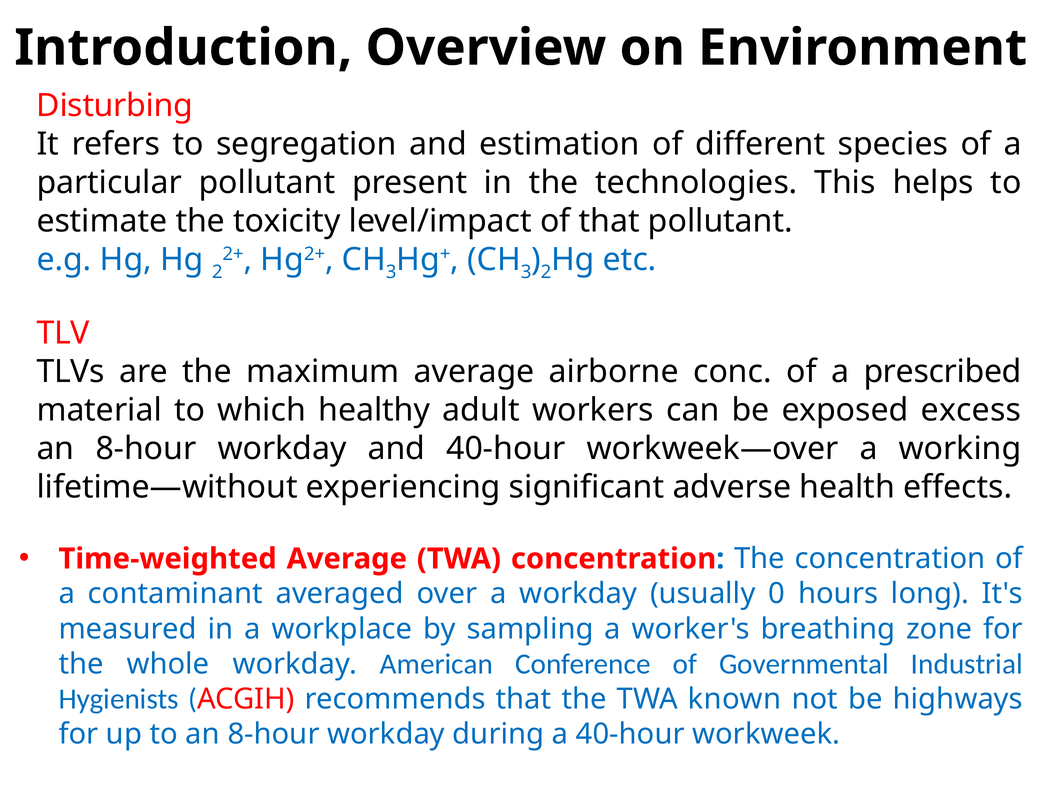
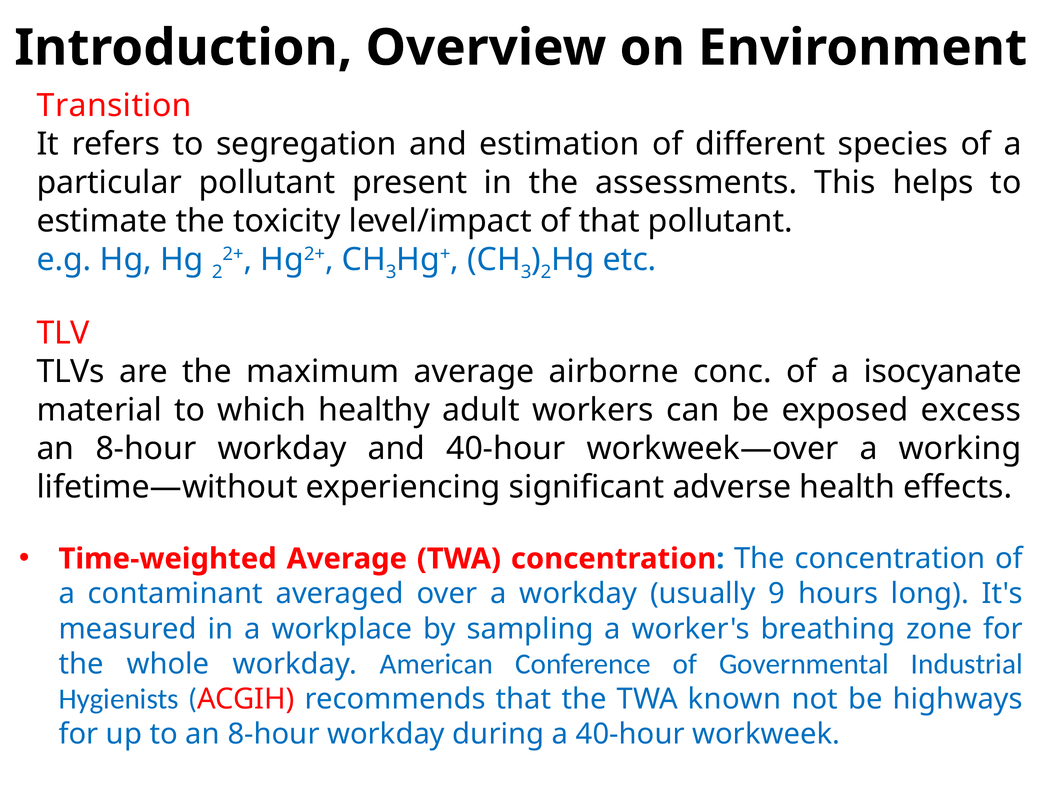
Disturbing: Disturbing -> Transition
technologies: technologies -> assessments
prescribed: prescribed -> isocyanate
0: 0 -> 9
